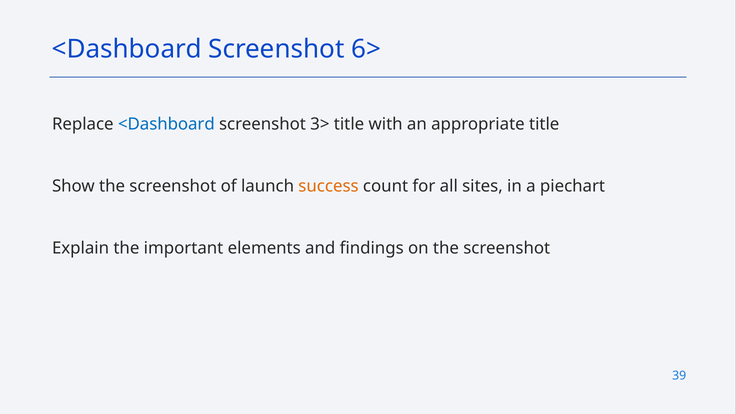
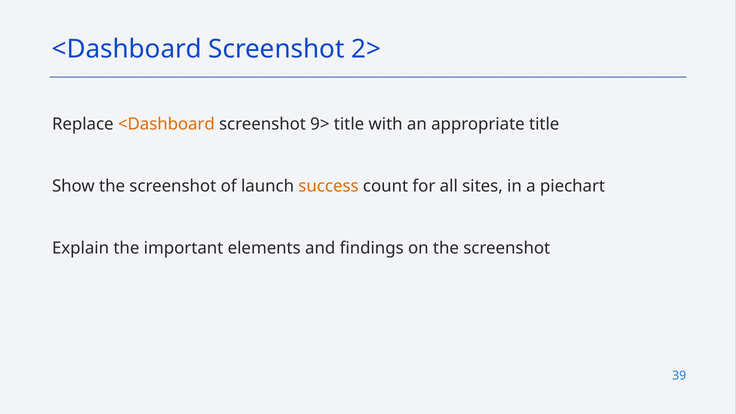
6>: 6> -> 2>
<Dashboard at (166, 124) colour: blue -> orange
3>: 3> -> 9>
